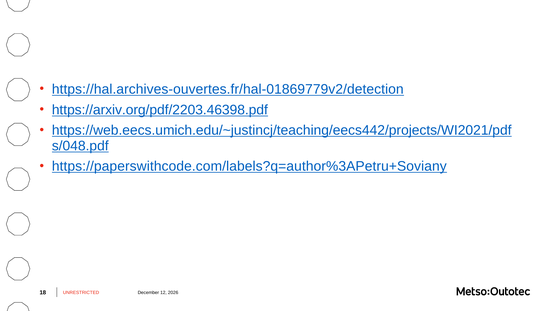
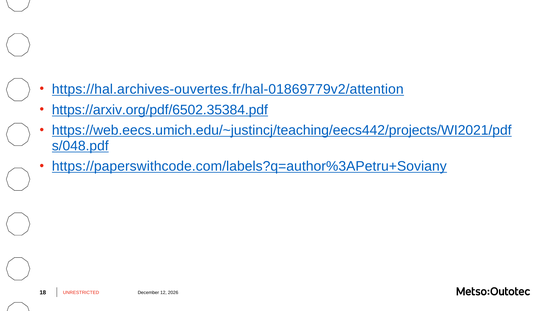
https://hal.archives-ouvertes.fr/hal-01869779v2/detection: https://hal.archives-ouvertes.fr/hal-01869779v2/detection -> https://hal.archives-ouvertes.fr/hal-01869779v2/attention
https://arxiv.org/pdf/2203.46398.pdf: https://arxiv.org/pdf/2203.46398.pdf -> https://arxiv.org/pdf/6502.35384.pdf
